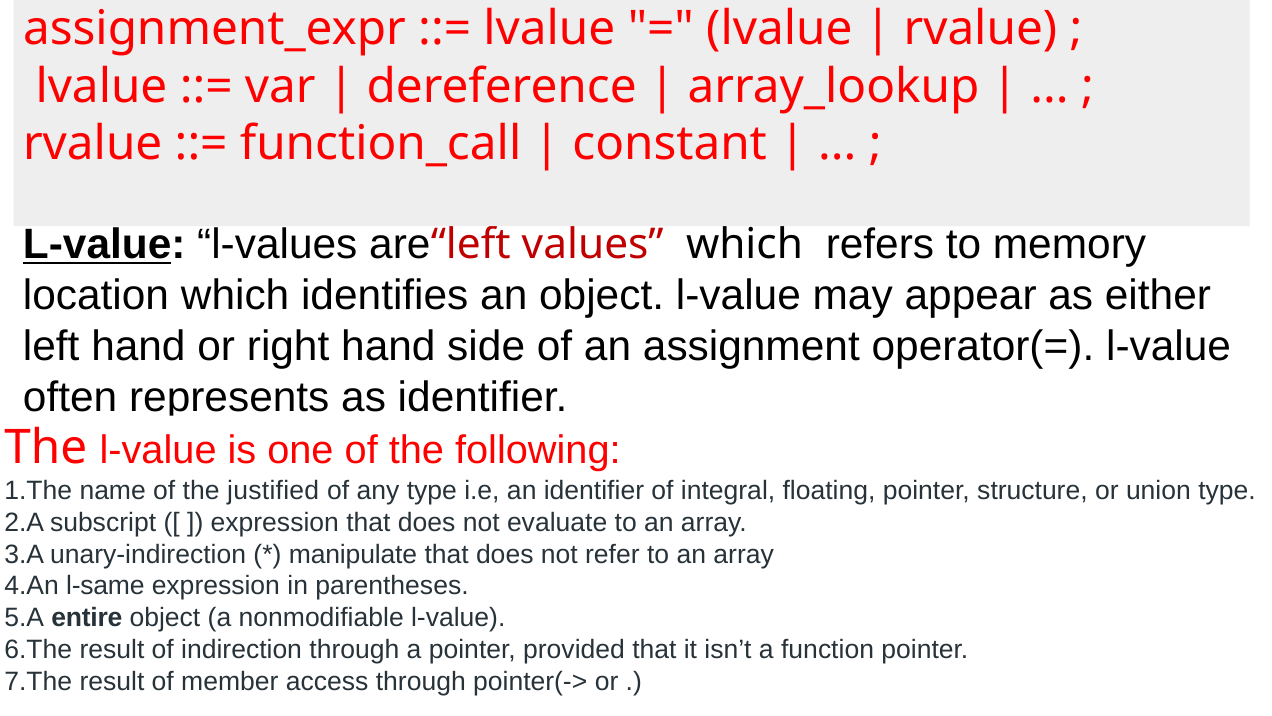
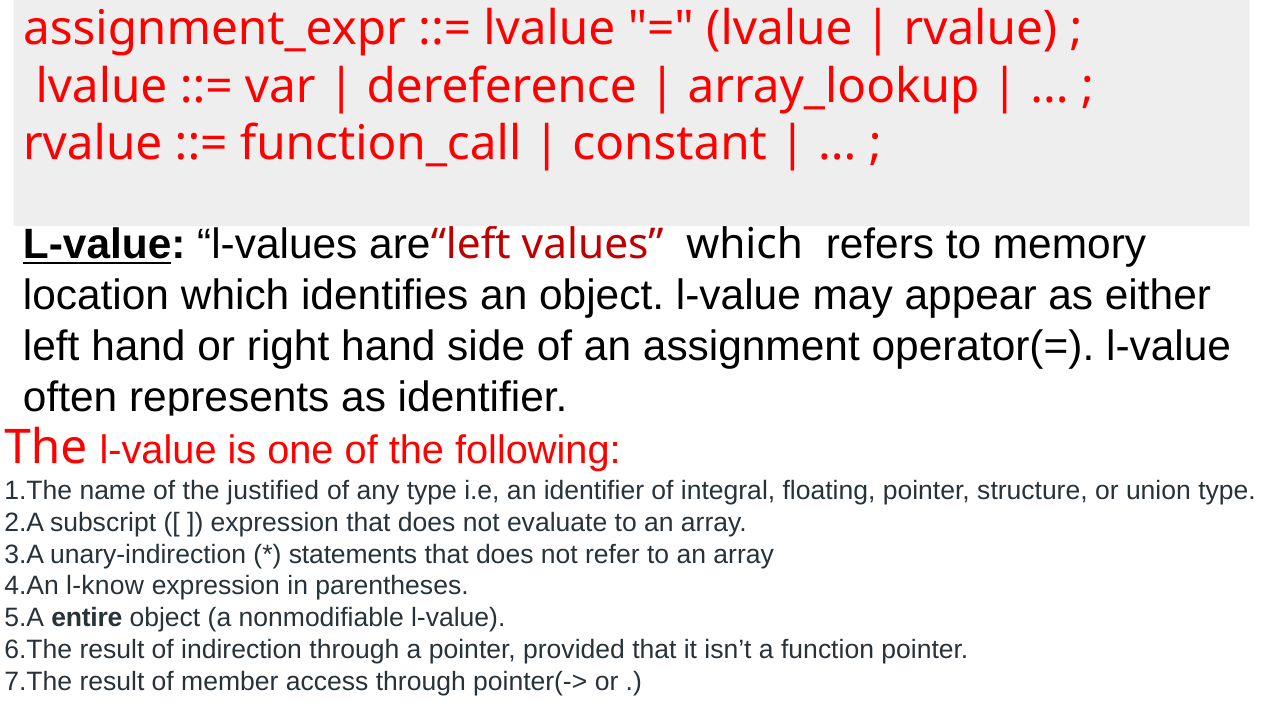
manipulate: manipulate -> statements
l-same: l-same -> l-know
